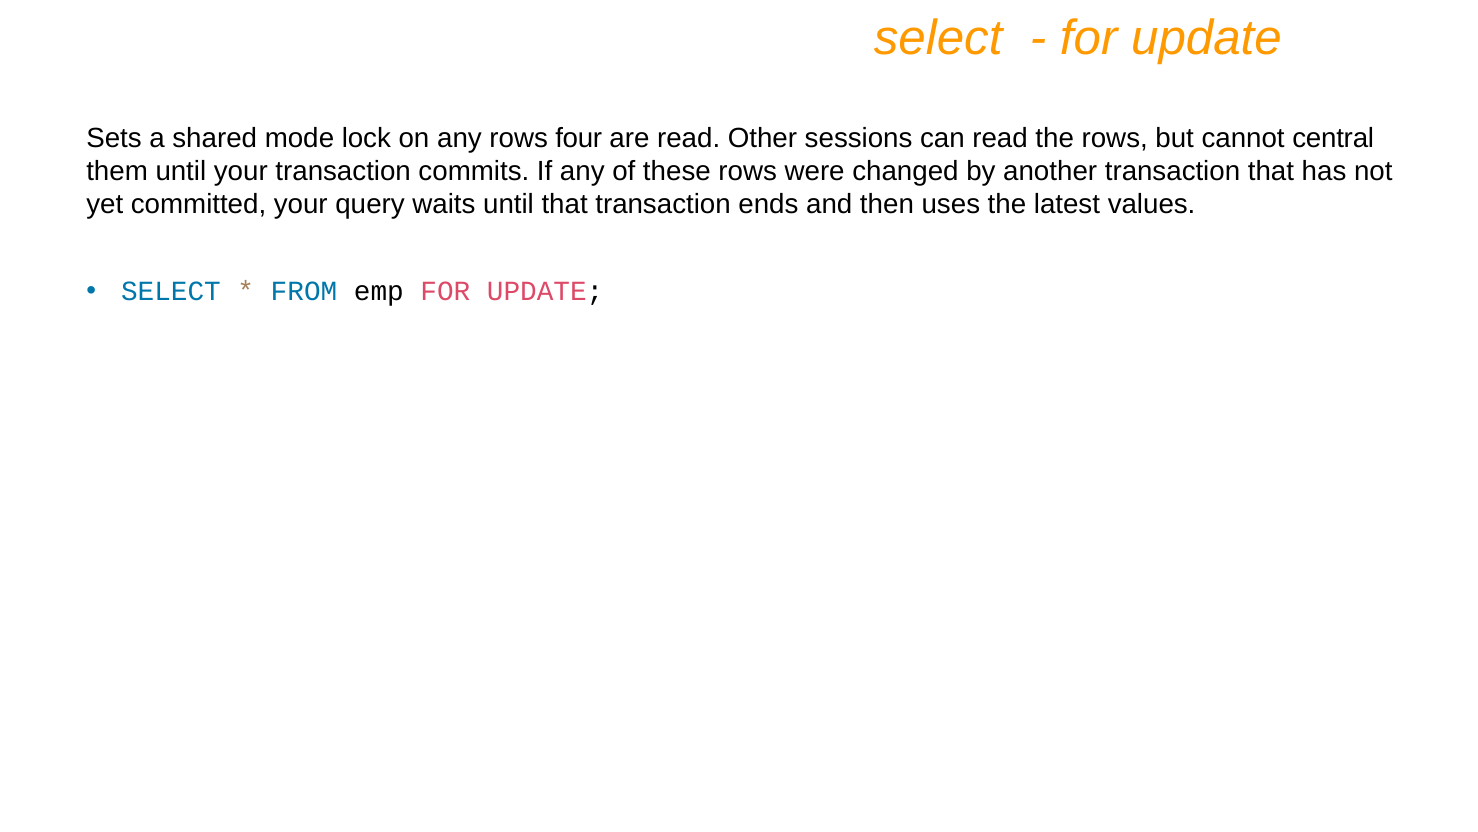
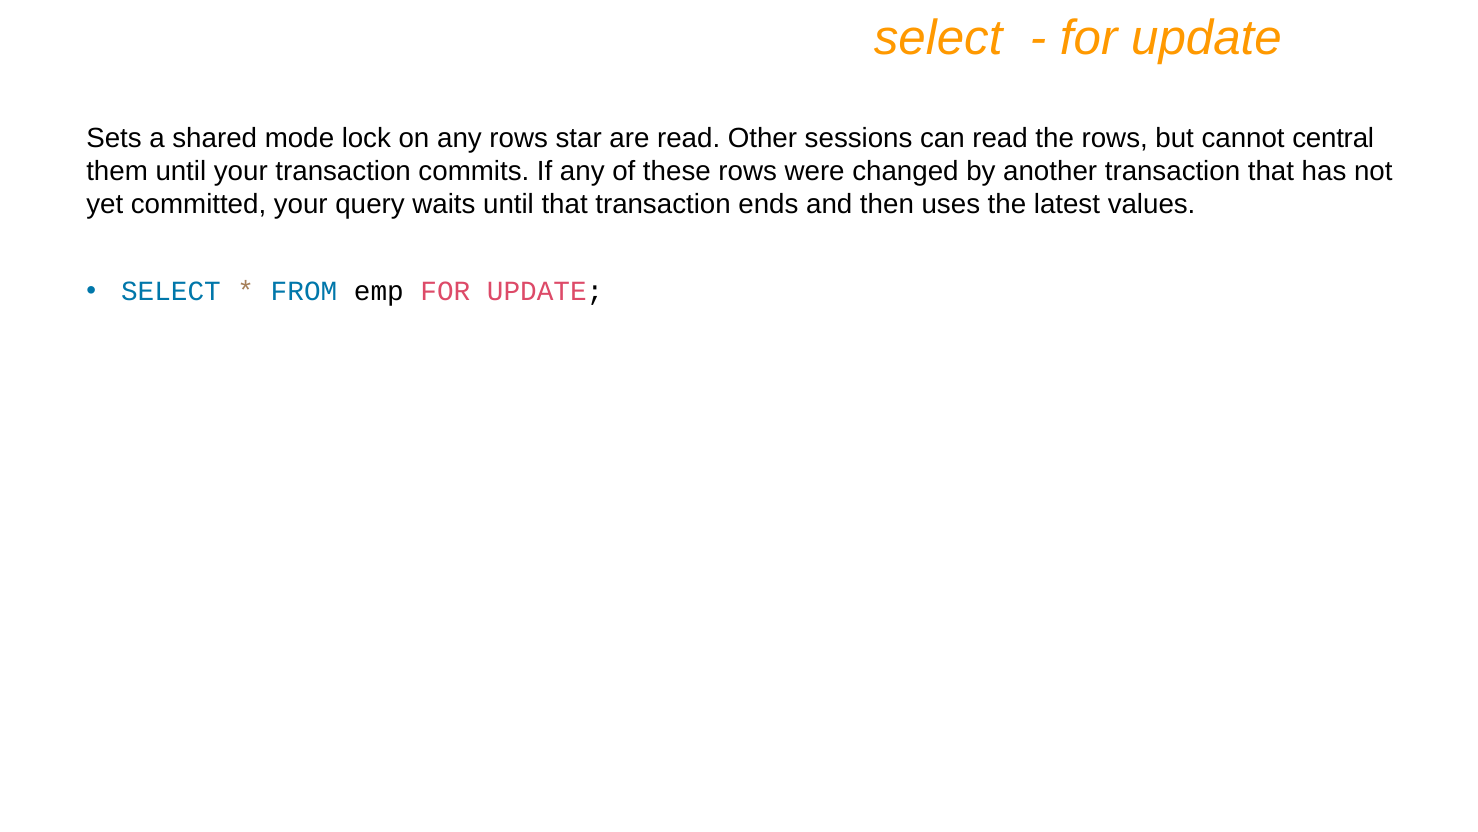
four: four -> star
